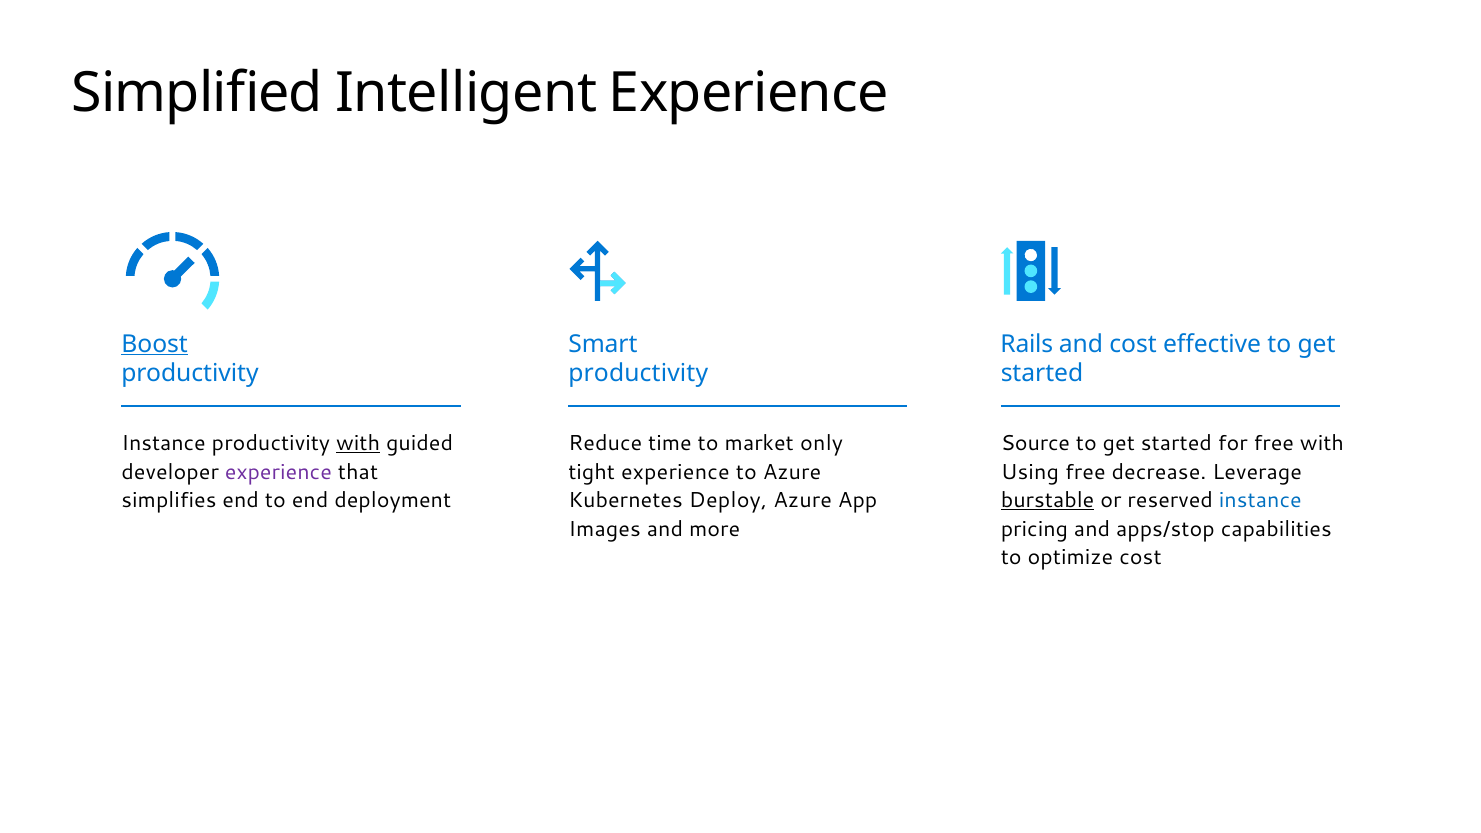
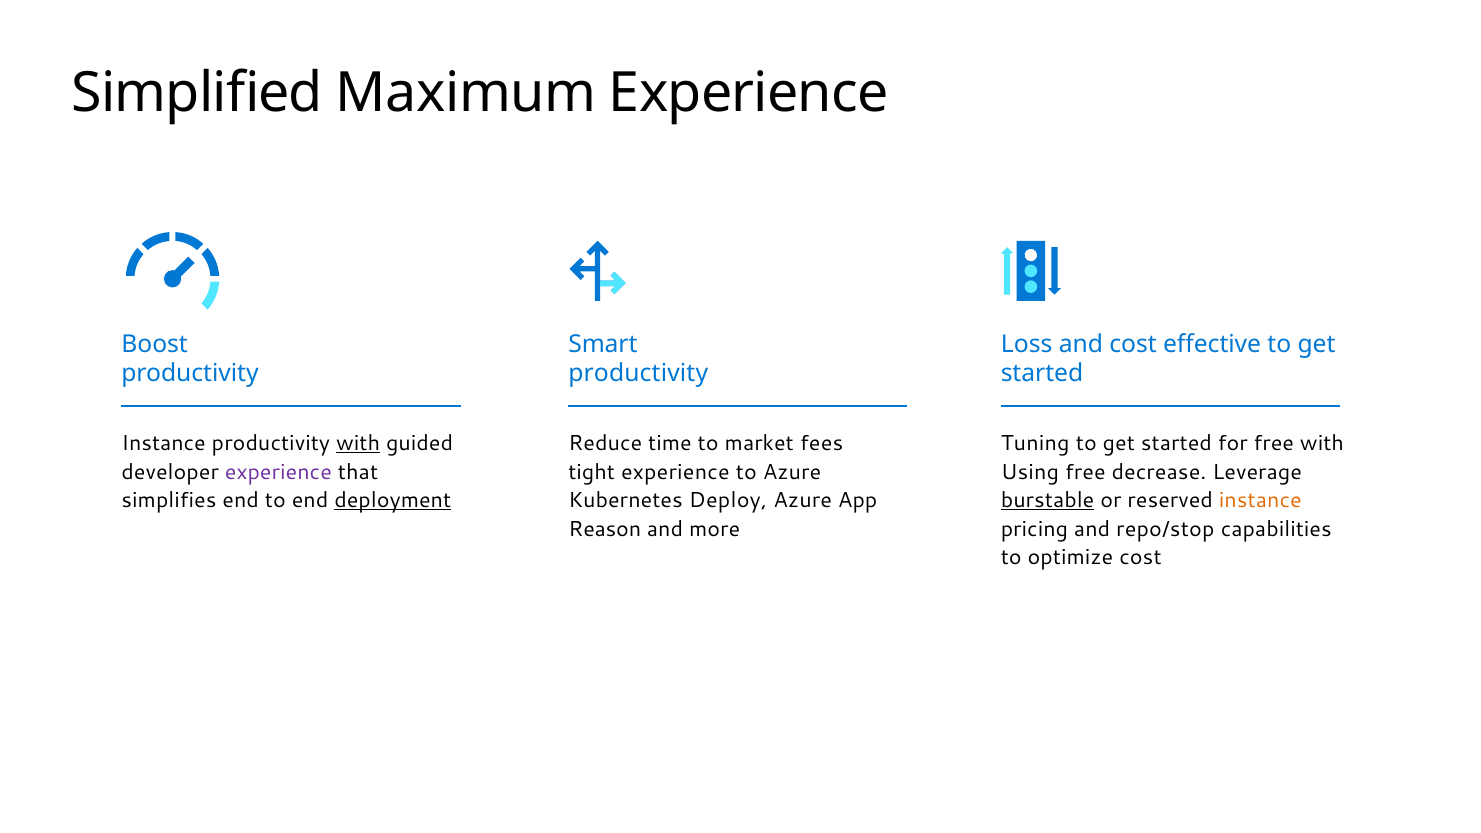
Intelligent: Intelligent -> Maximum
Boost underline: present -> none
Rails: Rails -> Loss
only: only -> fees
Source: Source -> Tuning
deployment underline: none -> present
instance at (1260, 500) colour: blue -> orange
Images: Images -> Reason
apps/stop: apps/stop -> repo/stop
